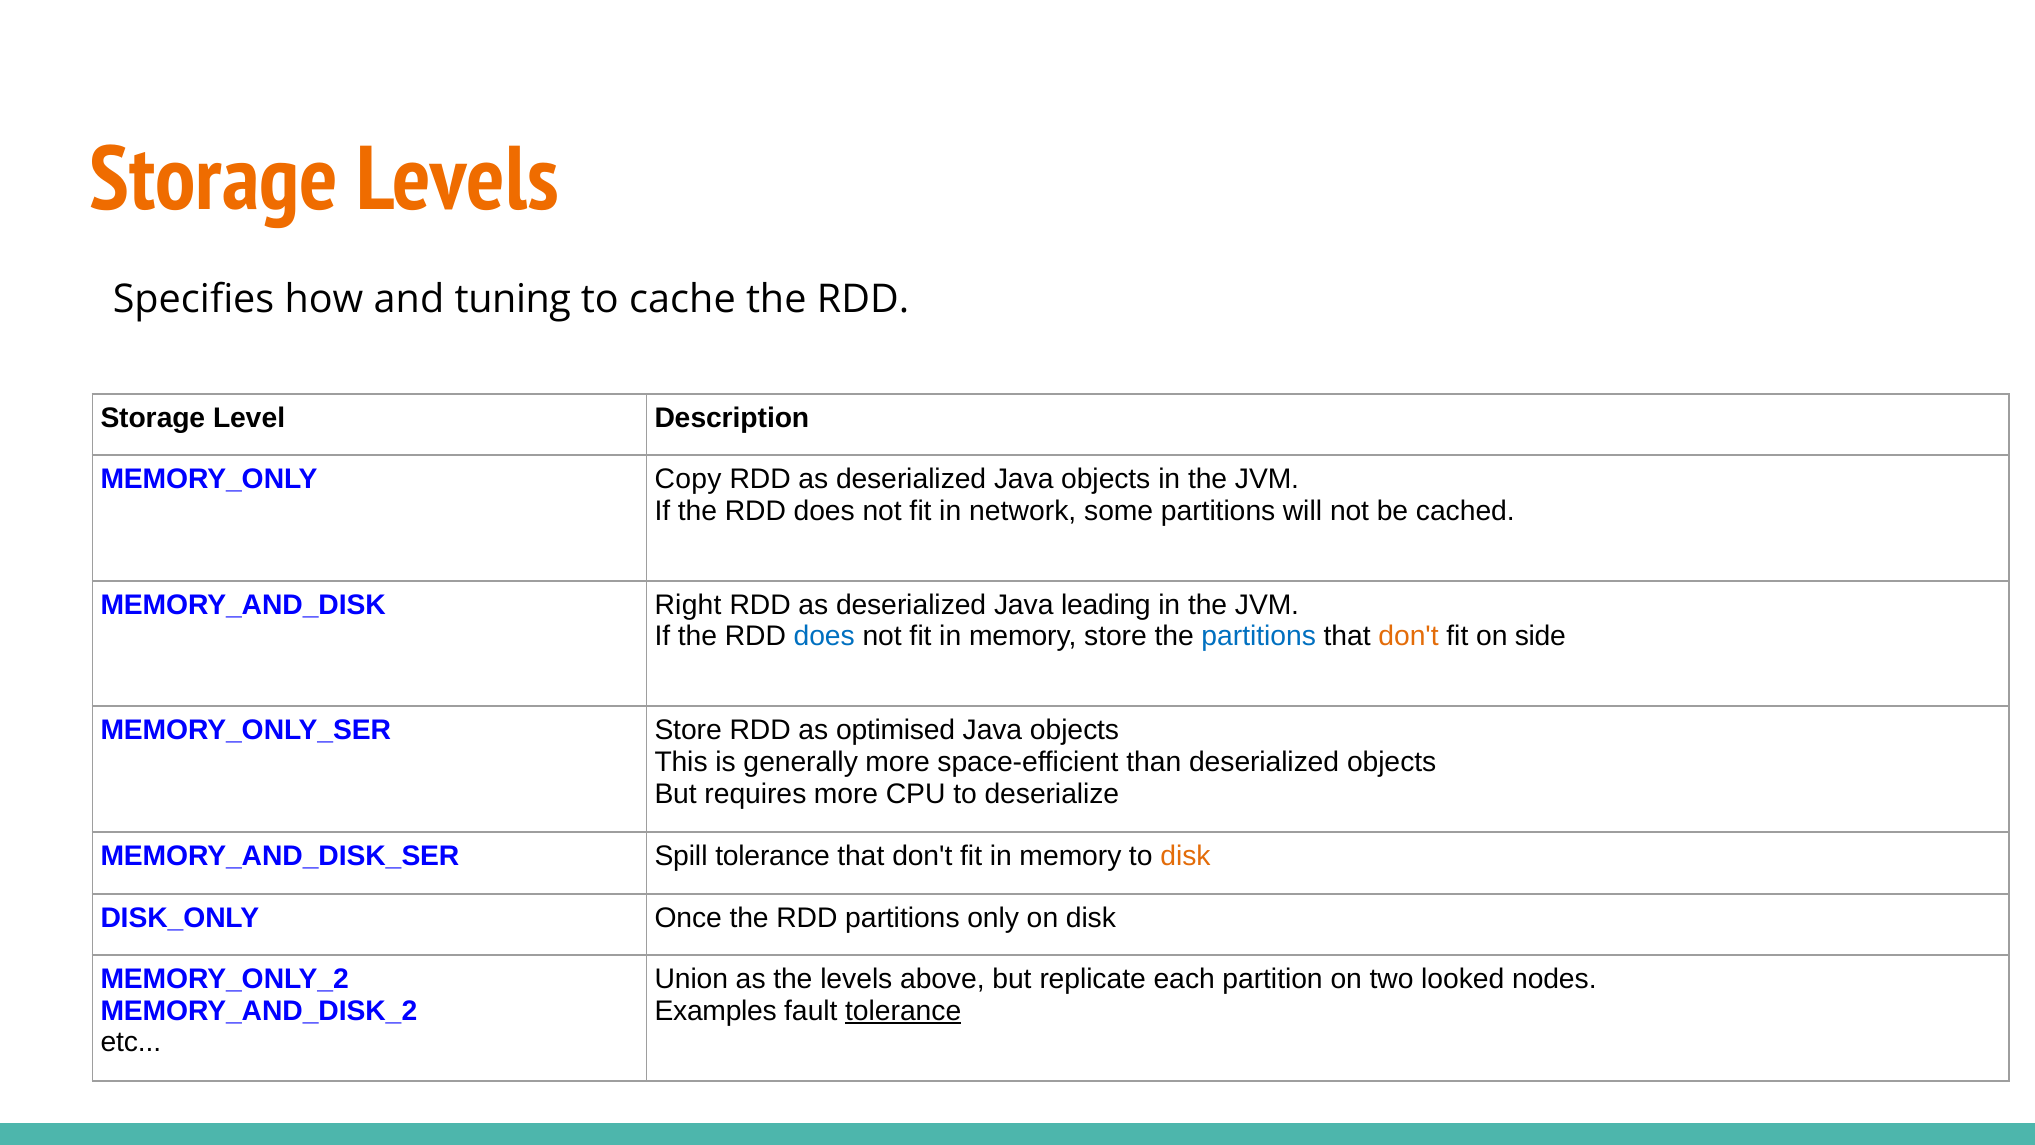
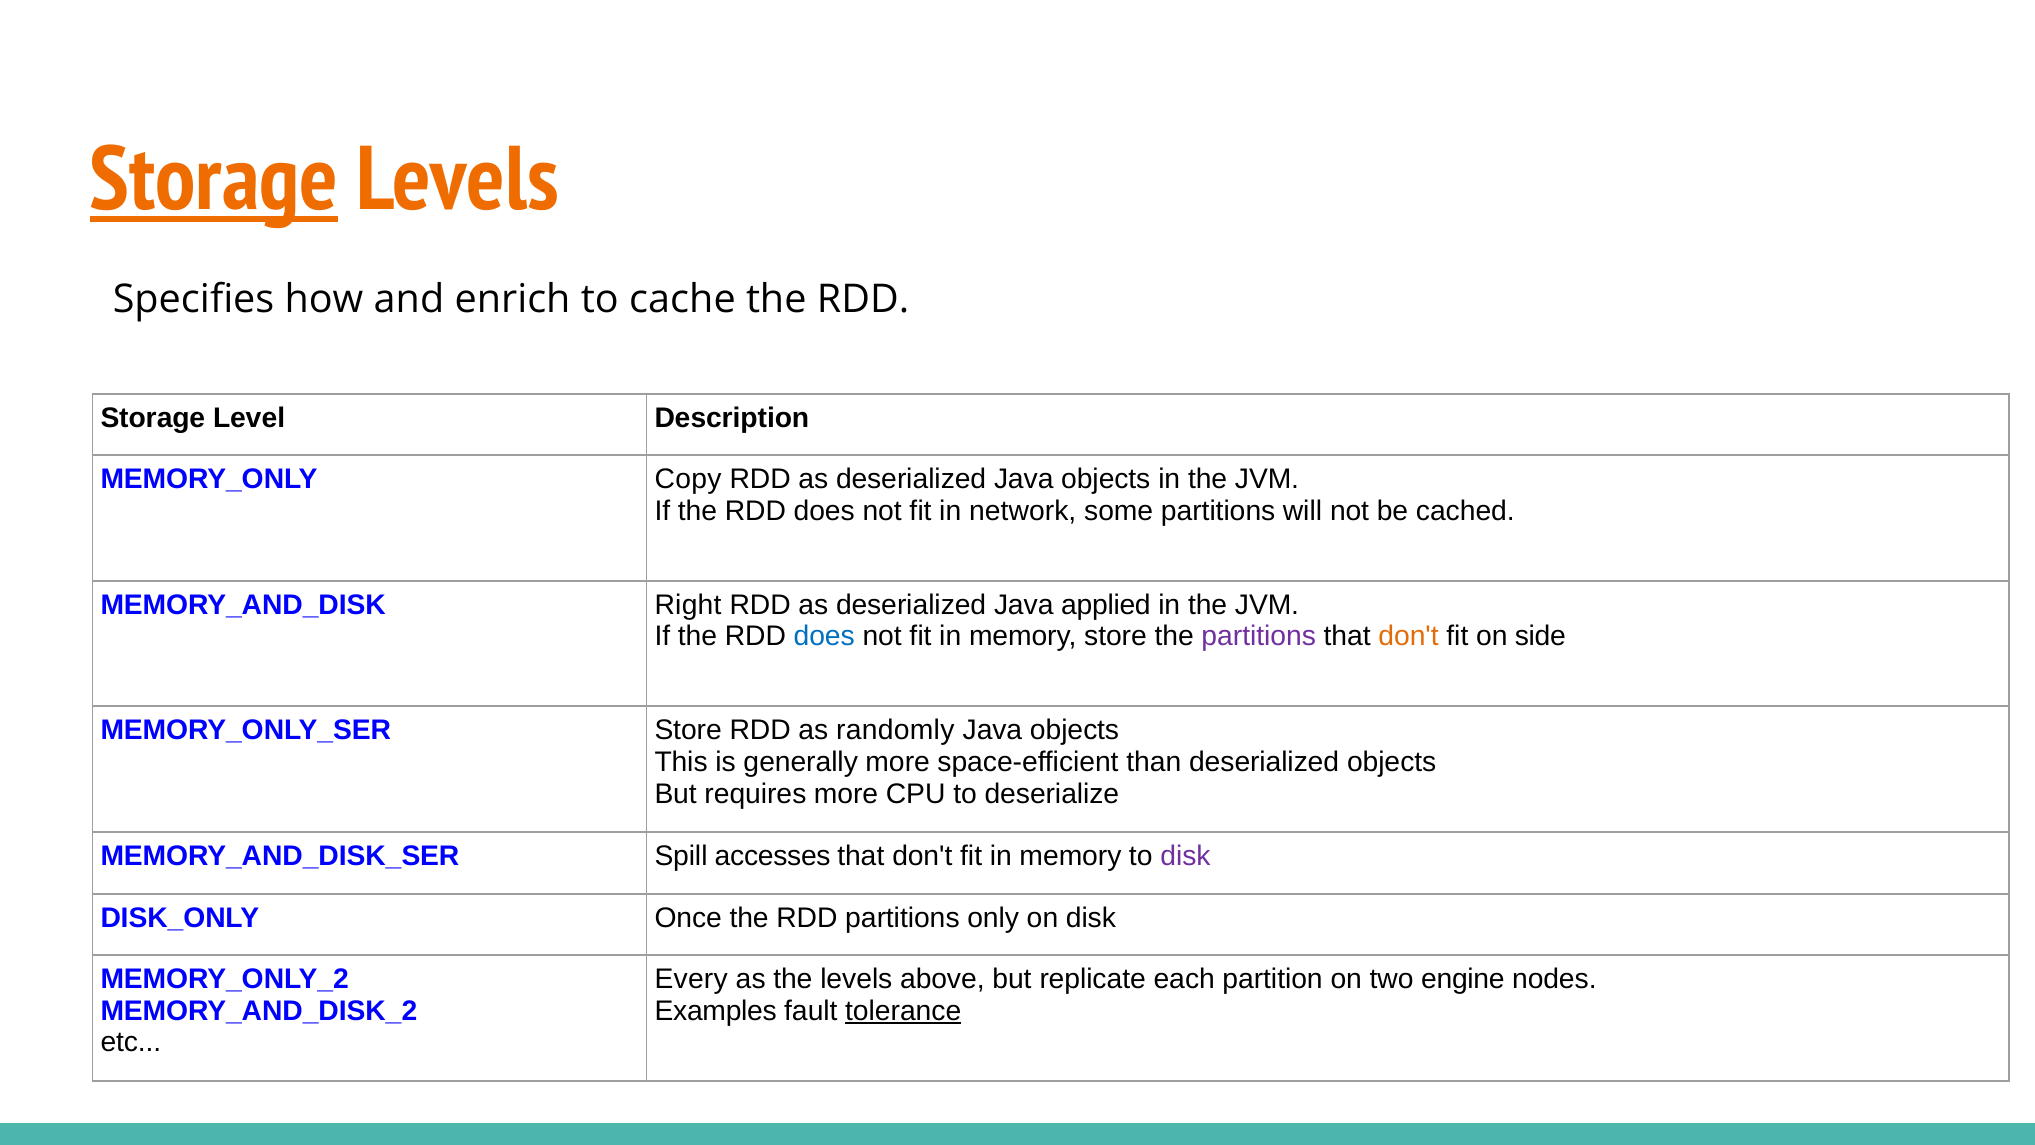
Storage at (214, 180) underline: none -> present
tuning: tuning -> enrich
leading: leading -> applied
partitions at (1259, 636) colour: blue -> purple
optimised: optimised -> randomly
Spill tolerance: tolerance -> accesses
disk at (1186, 856) colour: orange -> purple
Union: Union -> Every
looked: looked -> engine
